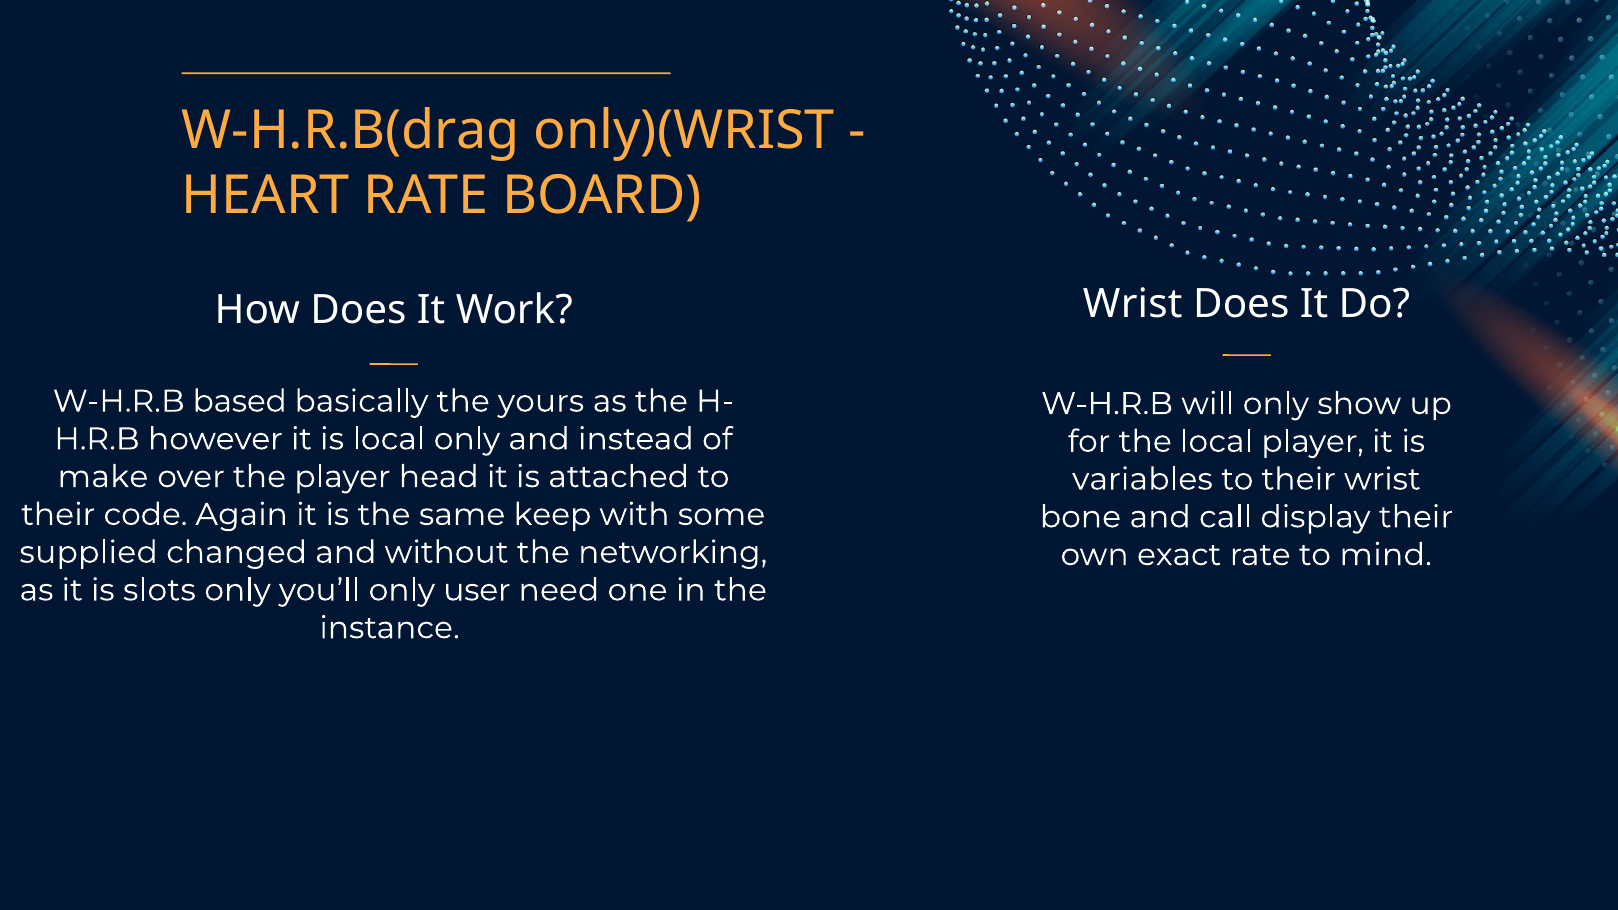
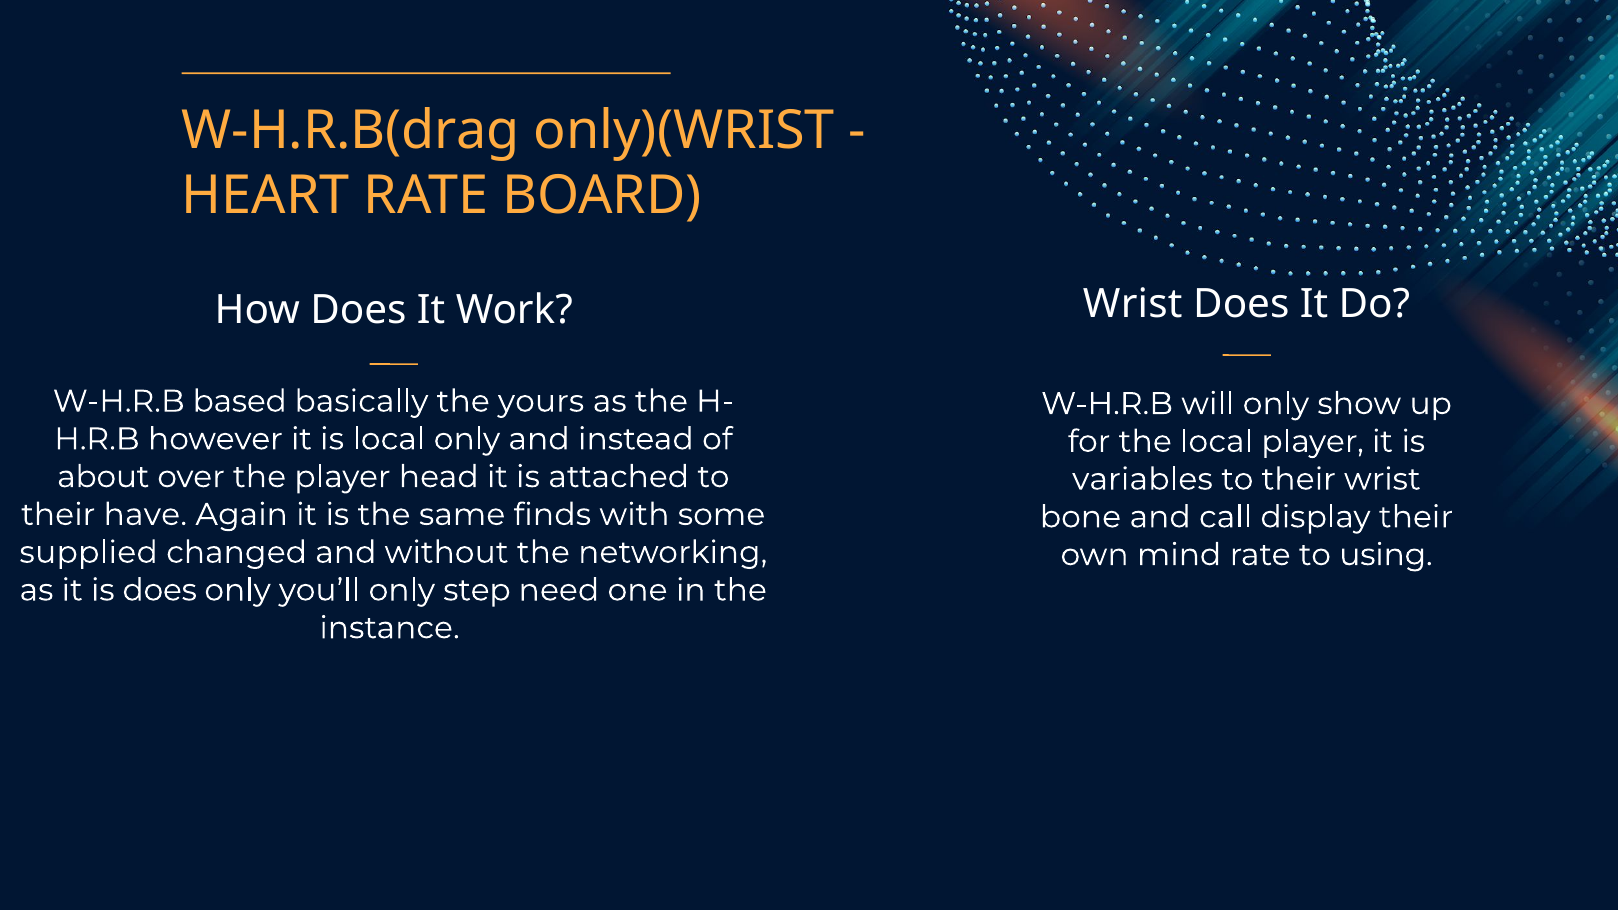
make: make -> about
code: code -> have
keep: keep -> finds
exact: exact -> mind
mind: mind -> using
is slots: slots -> does
user: user -> step
